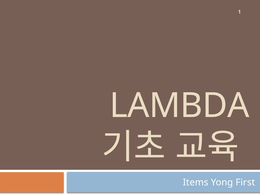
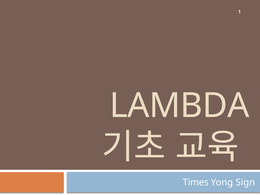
Items: Items -> Times
First: First -> Sign
